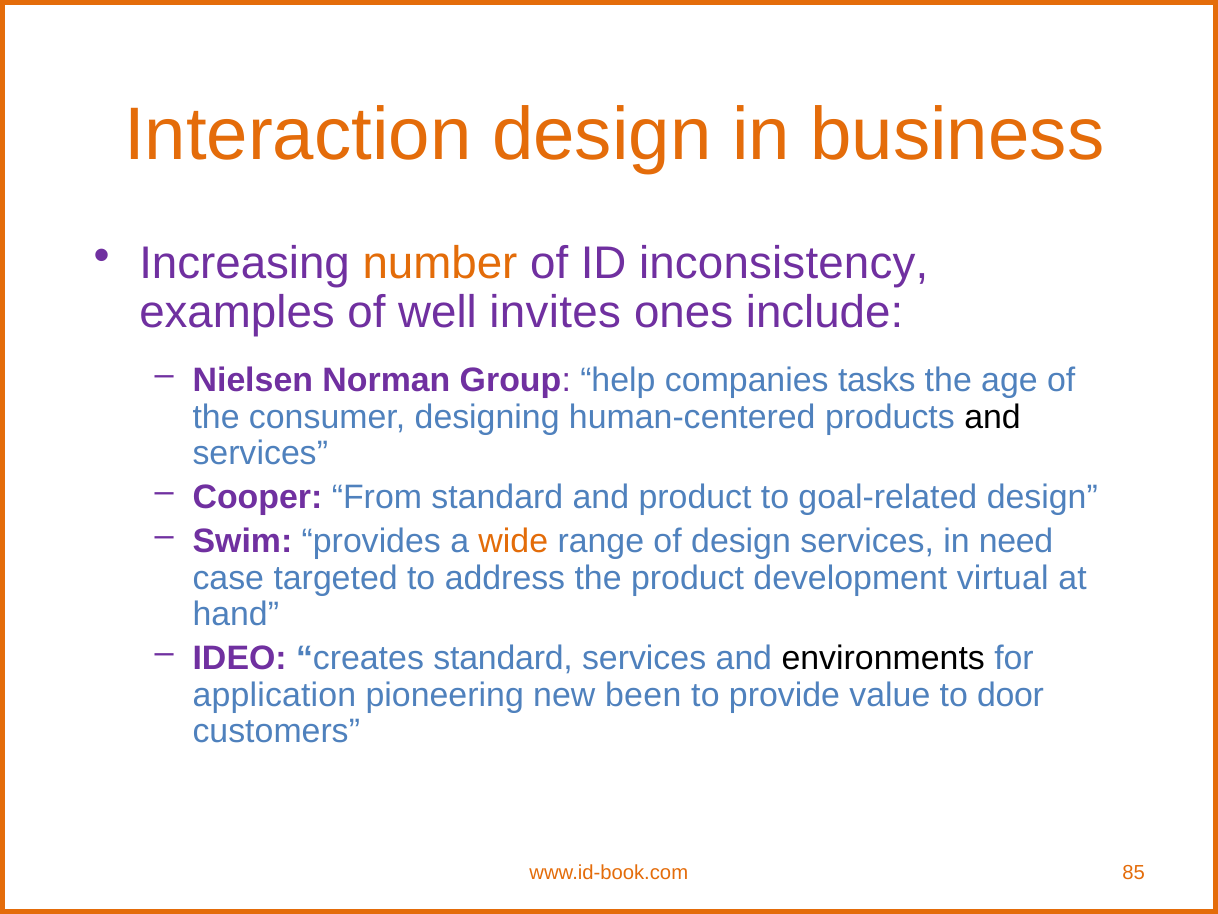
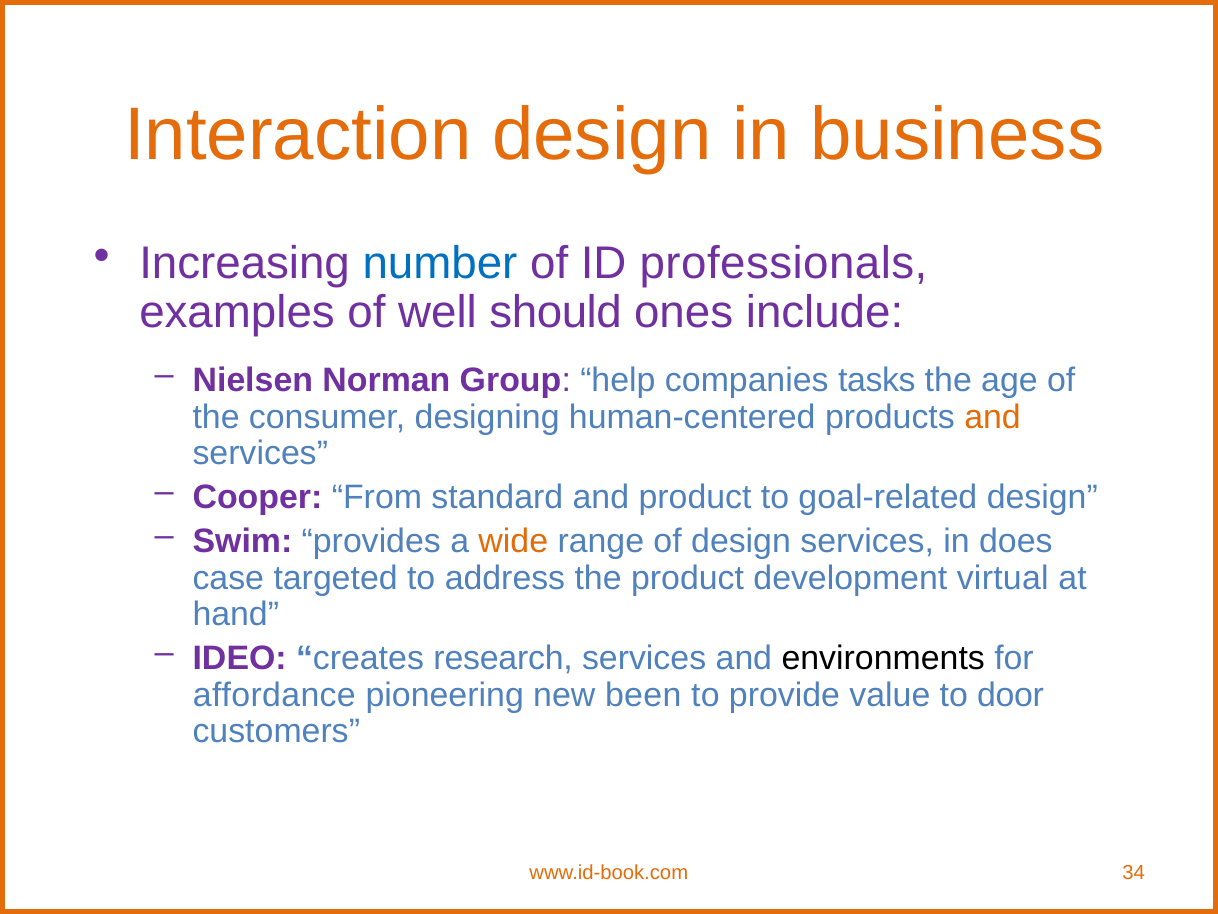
number colour: orange -> blue
inconsistency: inconsistency -> professionals
invites: invites -> should
and at (992, 417) colour: black -> orange
need: need -> does
creates standard: standard -> research
application: application -> affordance
85: 85 -> 34
